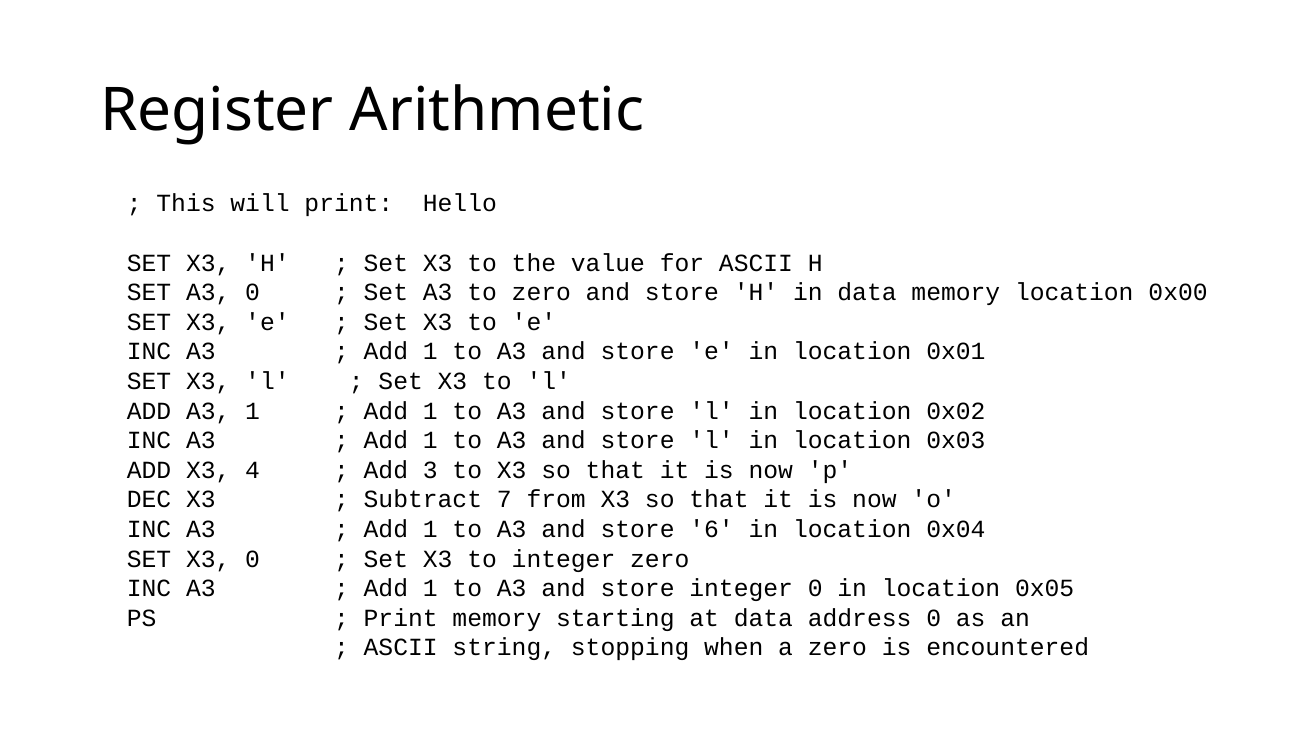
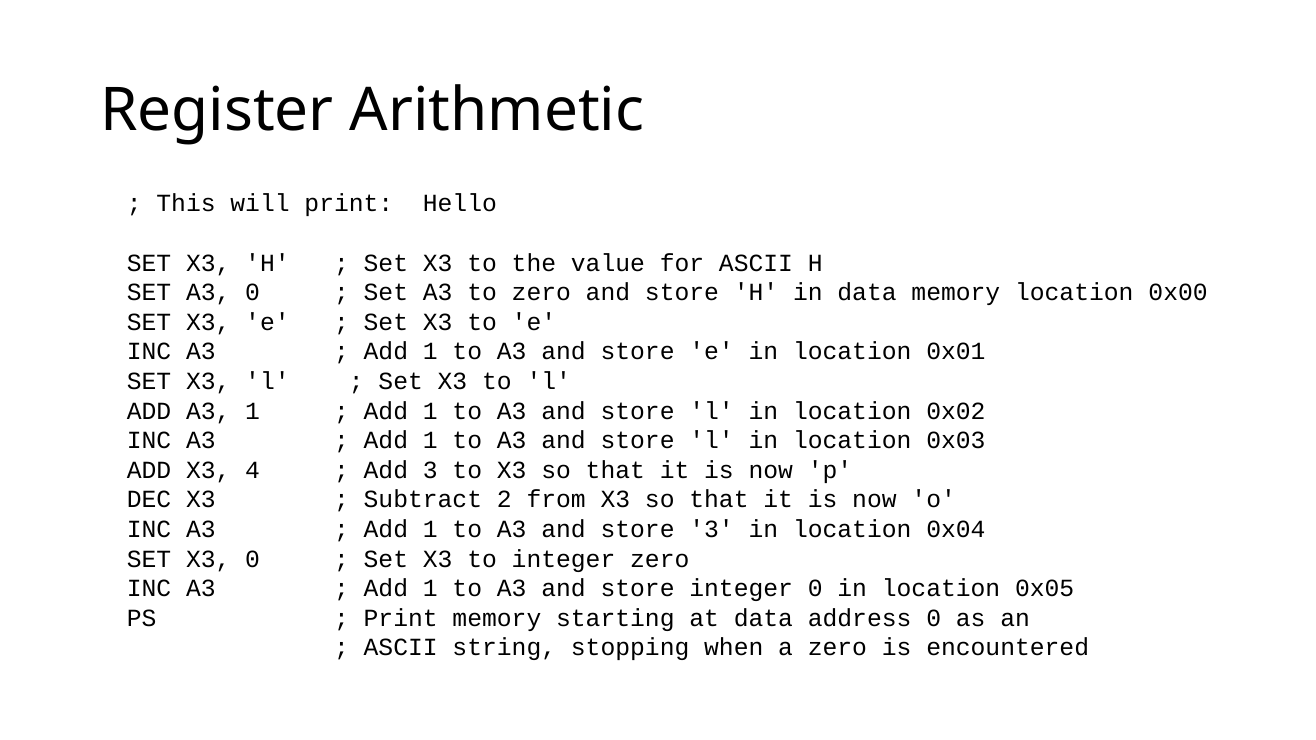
7: 7 -> 2
store 6: 6 -> 3
